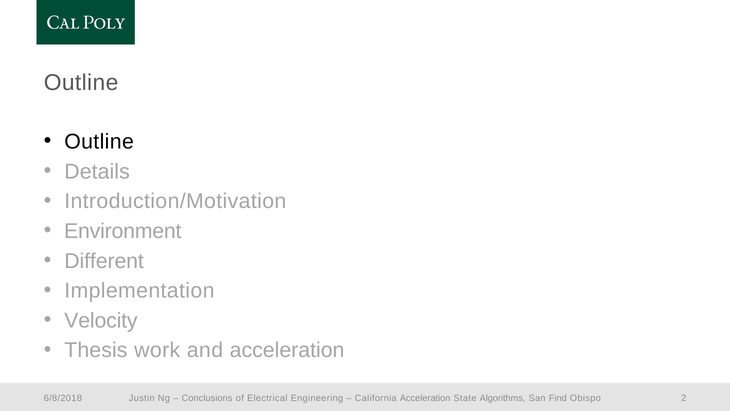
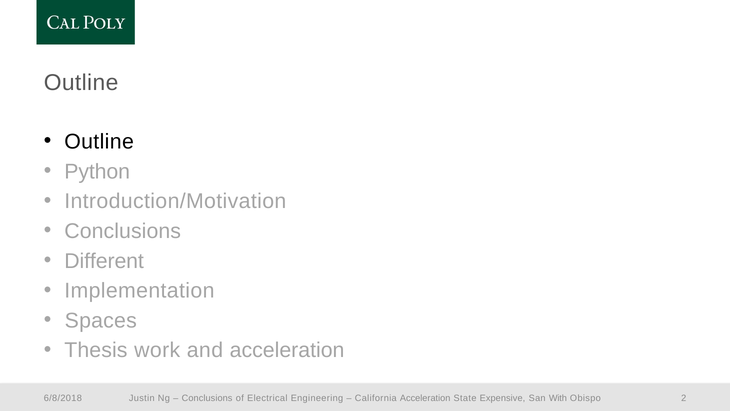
Details: Details -> Python
Environment at (123, 231): Environment -> Conclusions
Velocity: Velocity -> Spaces
Algorithms: Algorithms -> Expensive
Find: Find -> With
